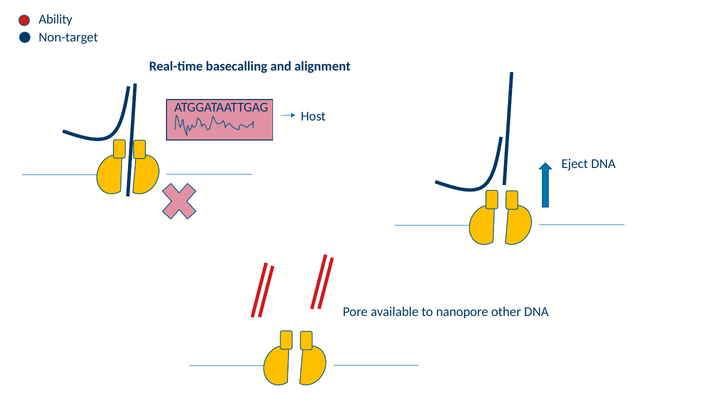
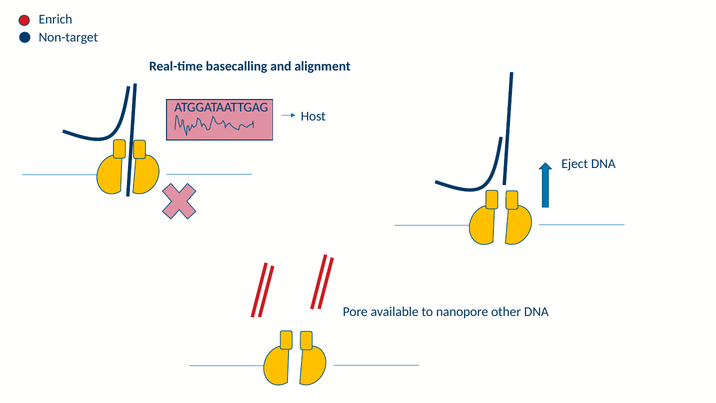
Ability: Ability -> Enrich
